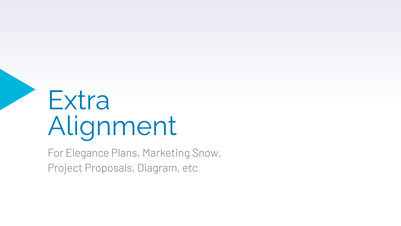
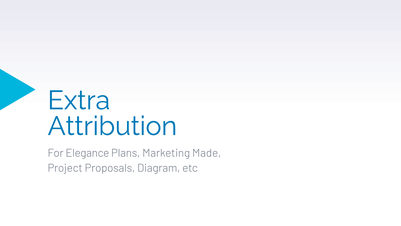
Alignment: Alignment -> Attribution
Snow: Snow -> Made
